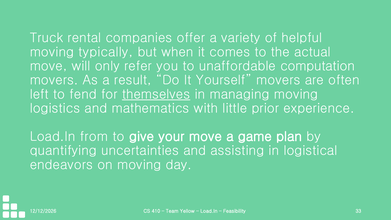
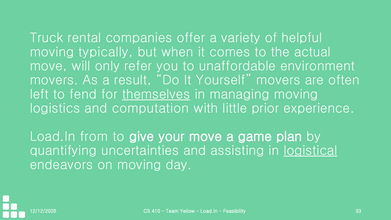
computation: computation -> environment
mathematics: mathematics -> computation
logistical underline: none -> present
